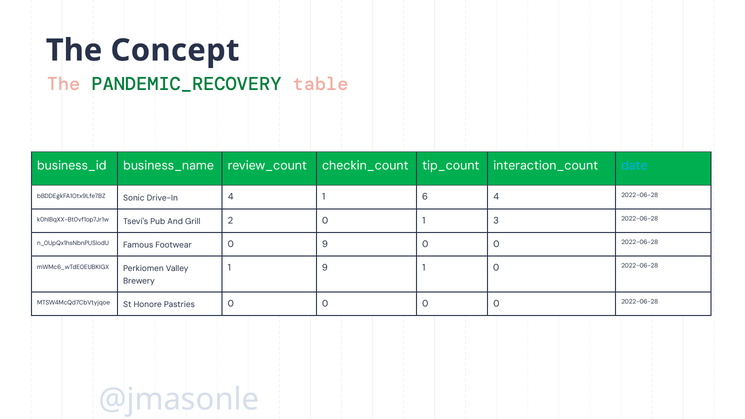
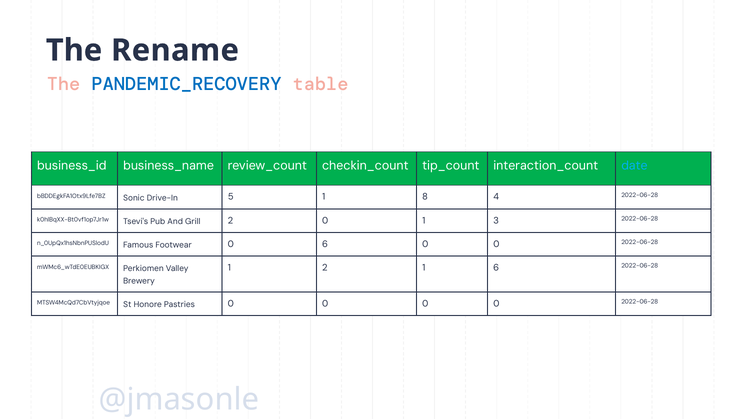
Concept: Concept -> Rename
PANDEMIC_RECOVERY colour: green -> blue
Drive-In 4: 4 -> 5
6: 6 -> 8
0 9: 9 -> 6
1 9: 9 -> 2
1 0: 0 -> 6
